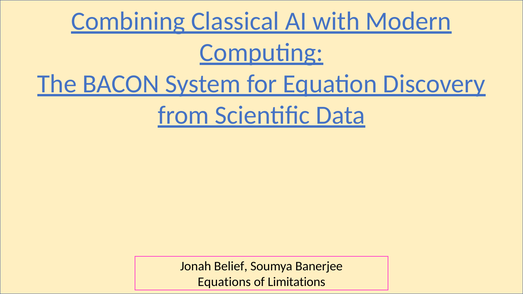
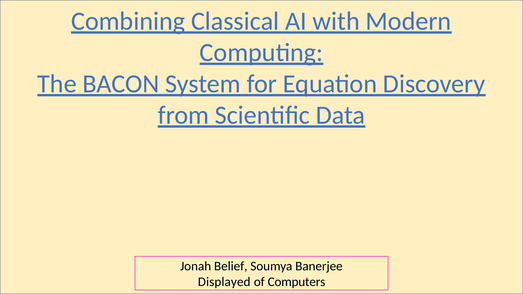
Equations: Equations -> Displayed
Limitations: Limitations -> Computers
